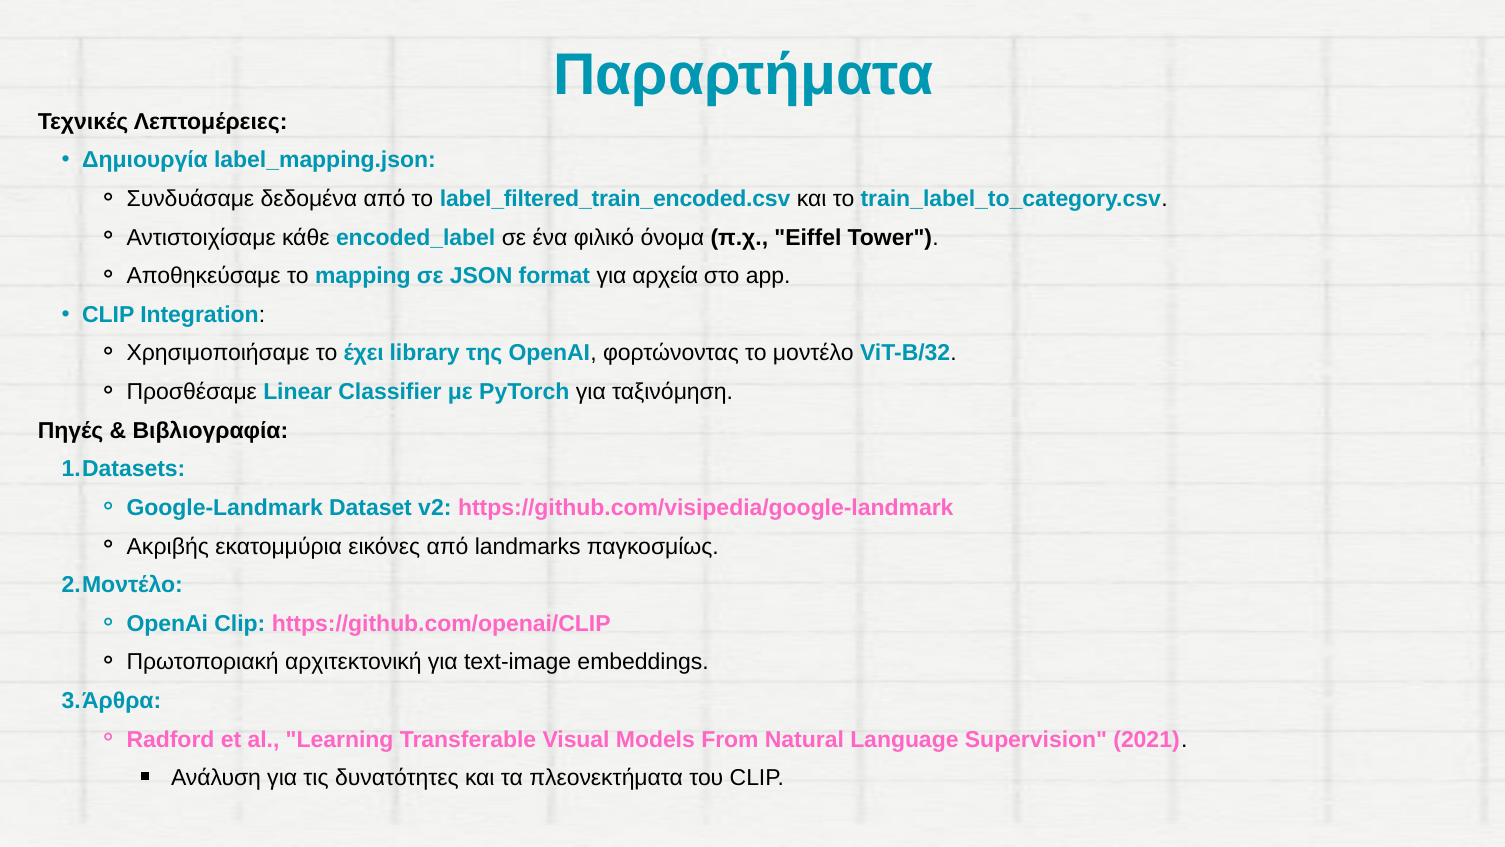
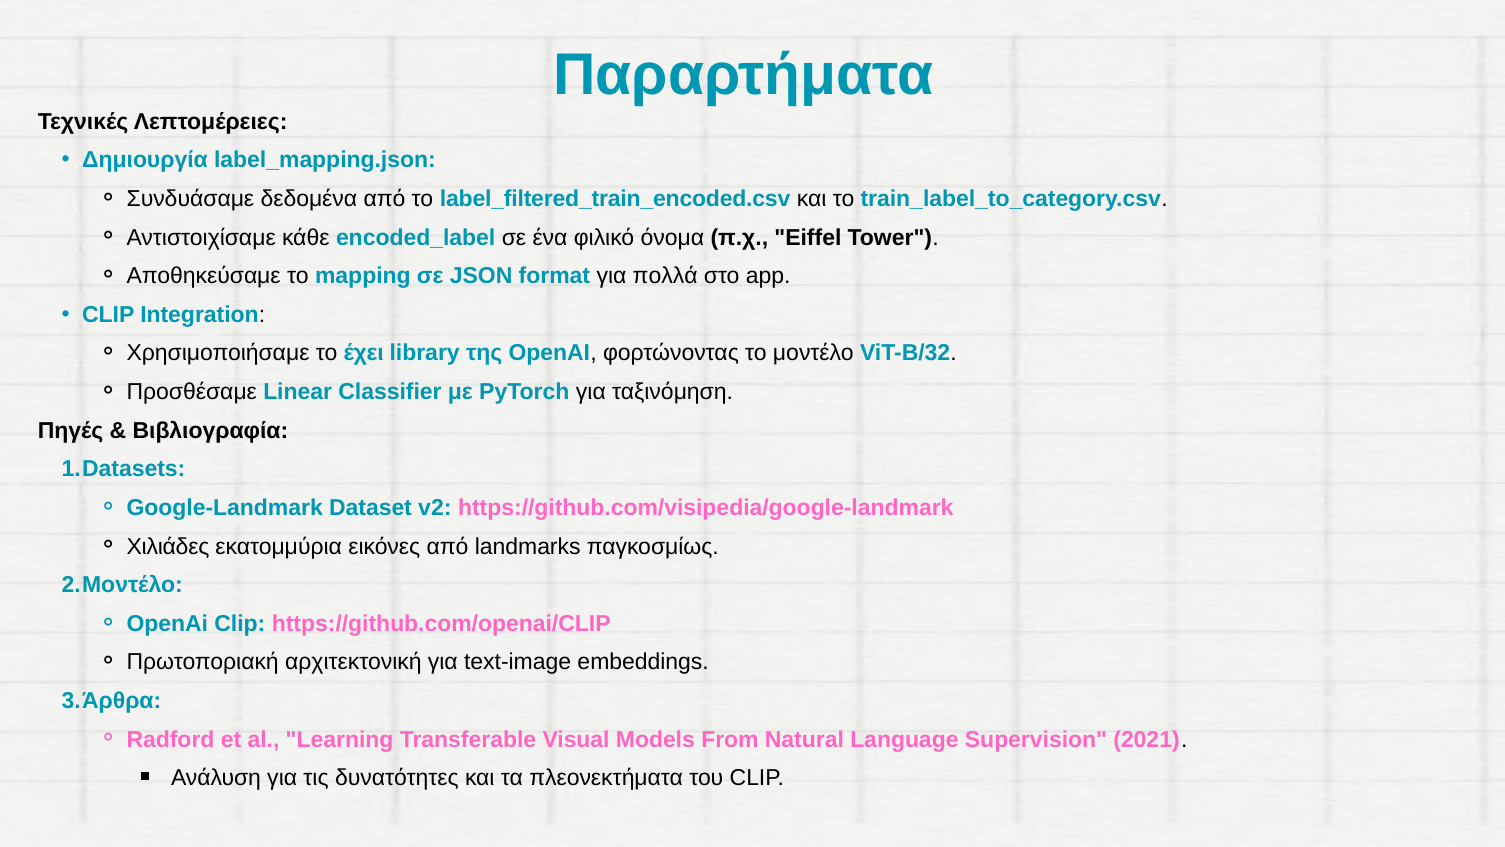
αρχεία: αρχεία -> πολλά
Ακριβής: Ακριβής -> Χιλιάδες
